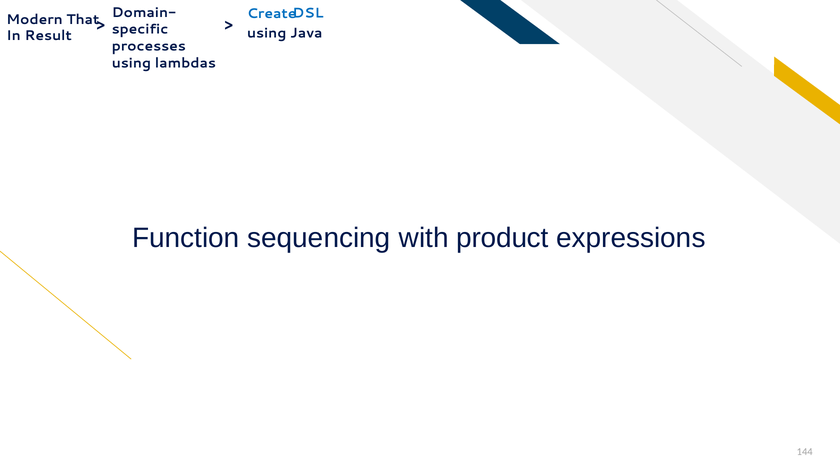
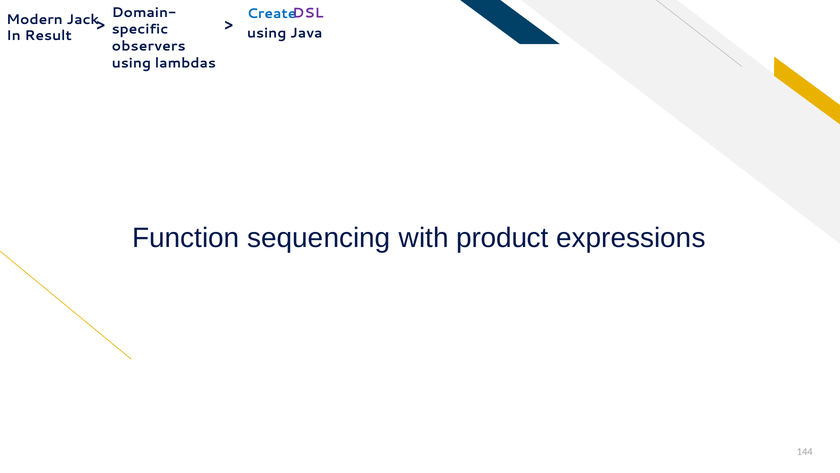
DSL colour: blue -> purple
That: That -> Jack
processes: processes -> observers
